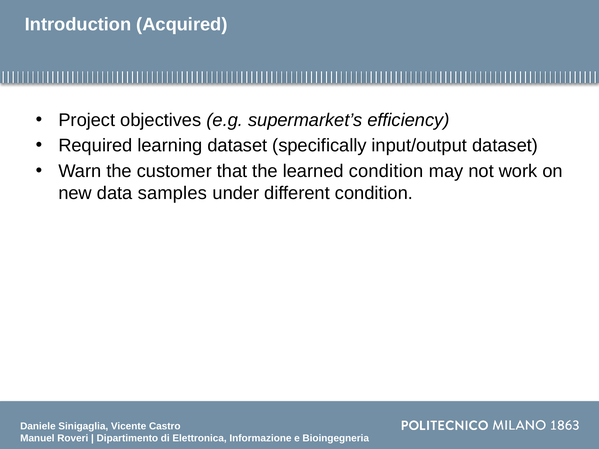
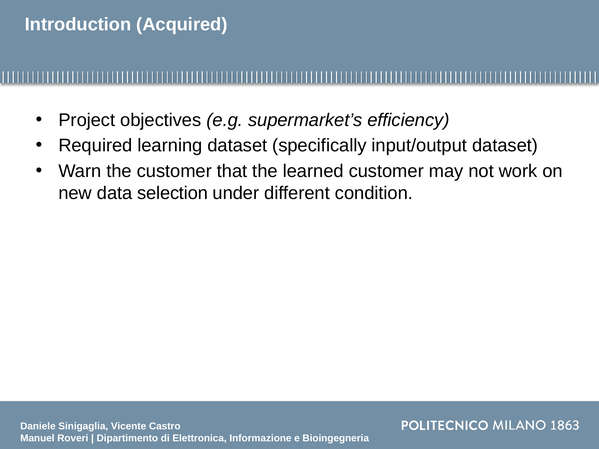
learned condition: condition -> customer
samples: samples -> selection
